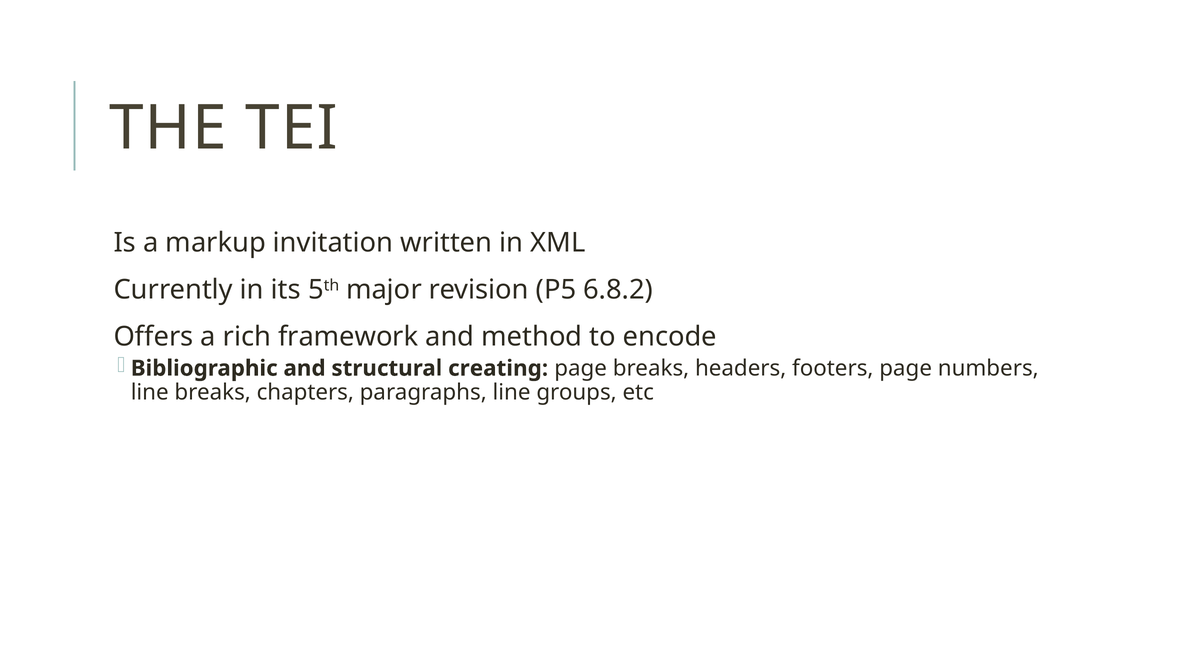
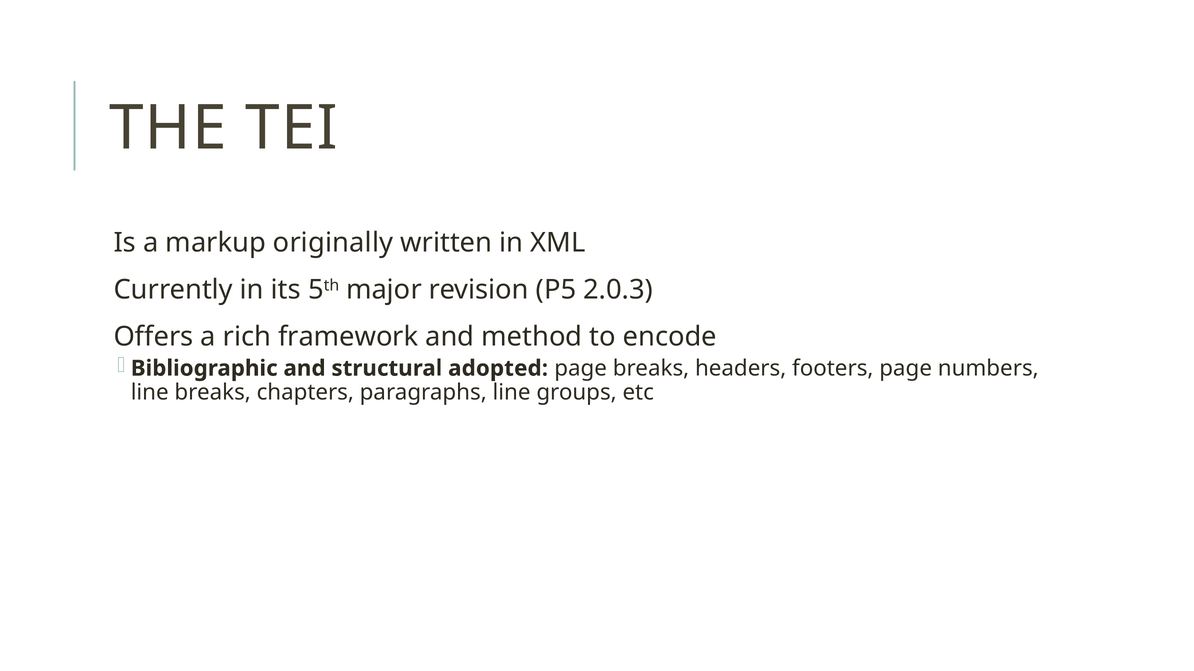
invitation: invitation -> originally
6.8.2: 6.8.2 -> 2.0.3
creating: creating -> adopted
